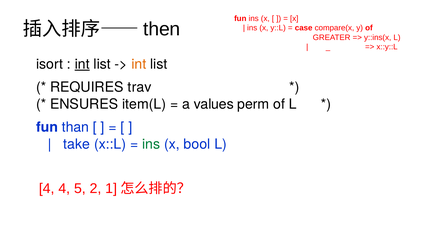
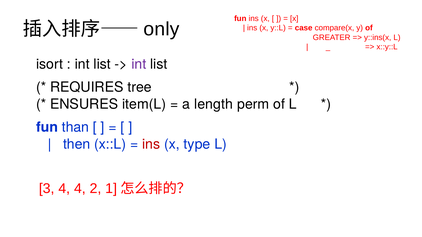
then: then -> only
int at (82, 64) underline: present -> none
int at (139, 64) colour: orange -> purple
trav: trav -> tree
values: values -> length
take: take -> then
ins at (151, 144) colour: green -> red
bool: bool -> type
4 at (47, 189): 4 -> 3
4 5: 5 -> 4
